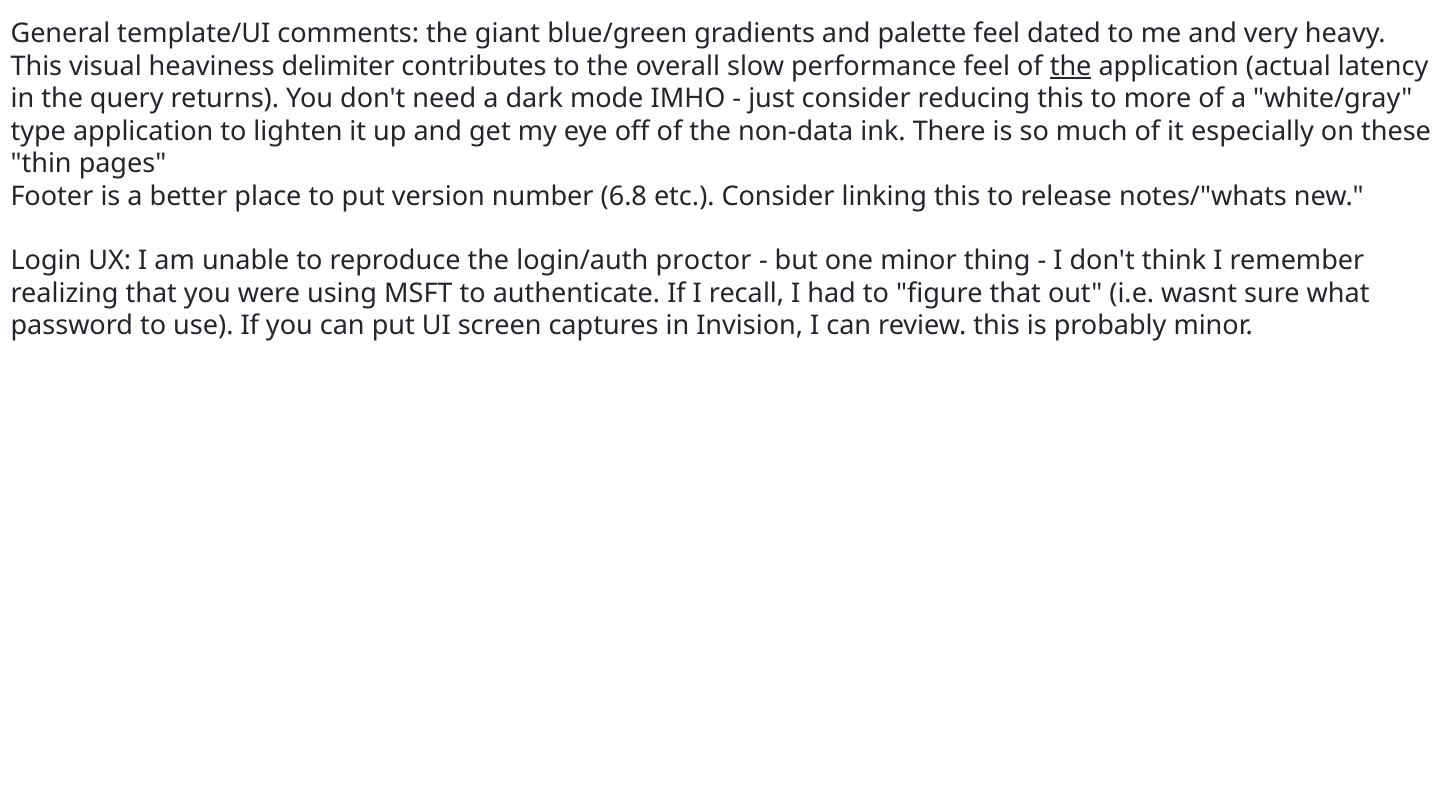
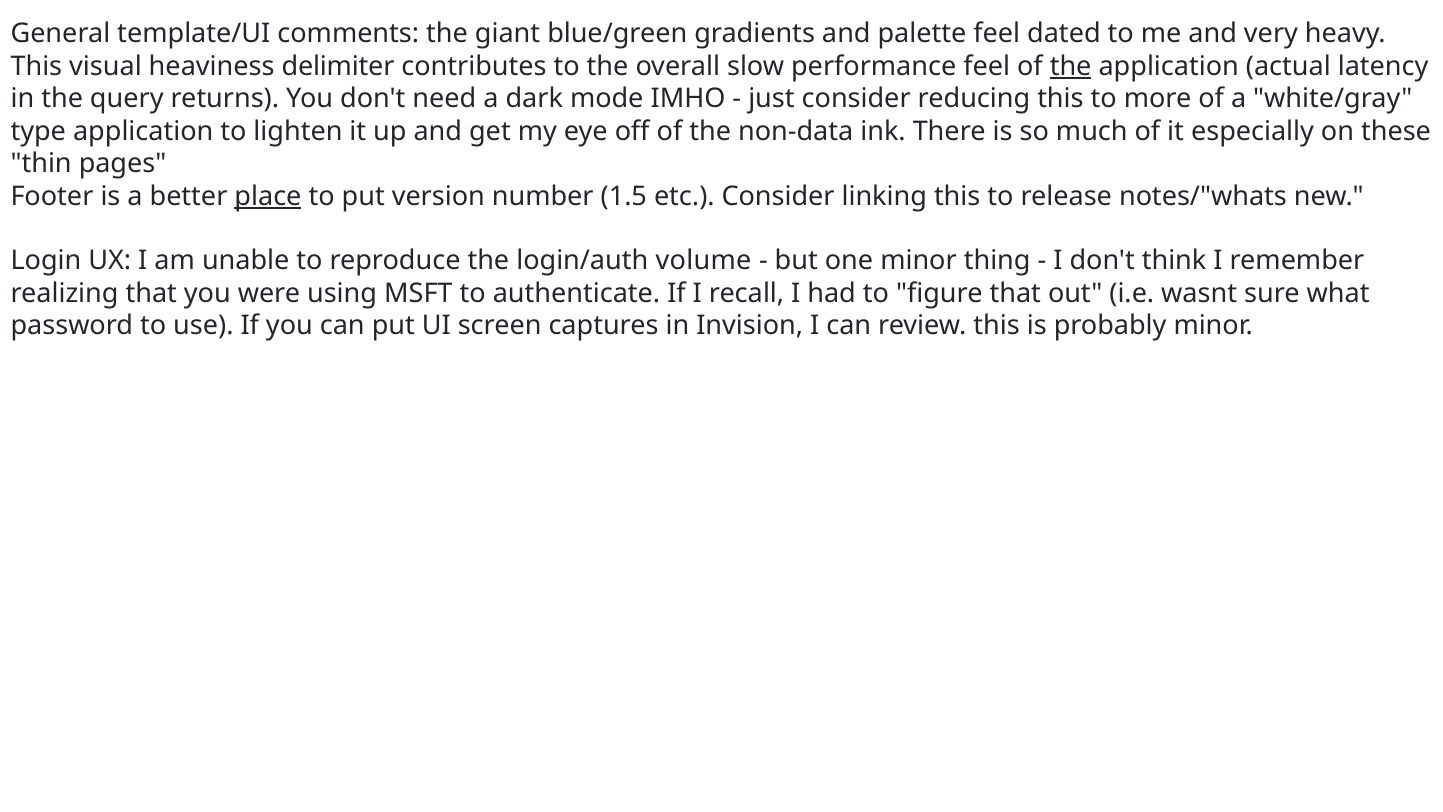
place underline: none -> present
6.8: 6.8 -> 1.5
proctor: proctor -> volume
